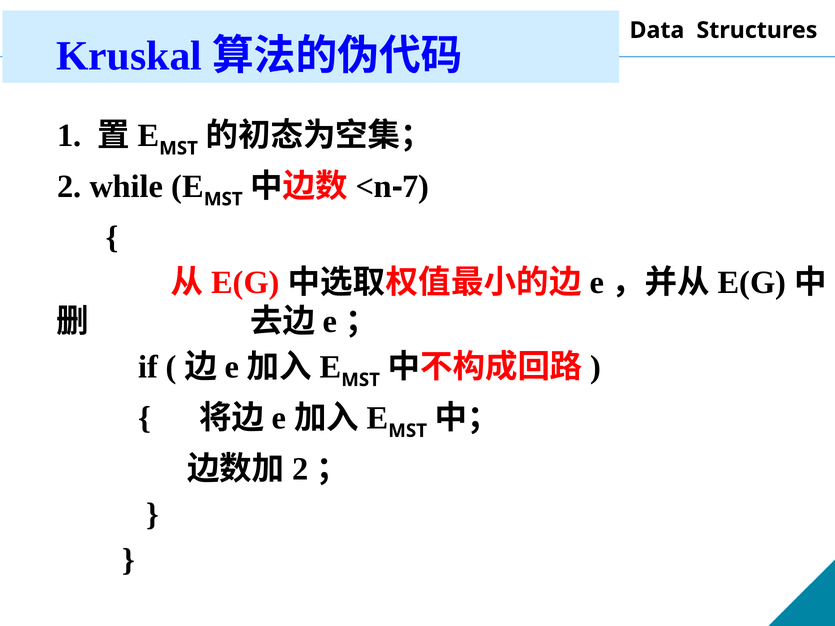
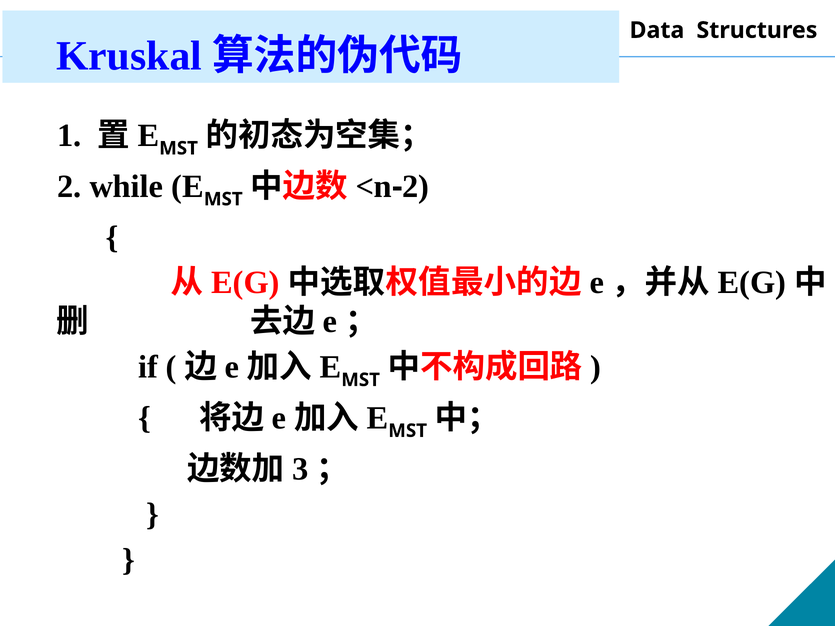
7 at (416, 187): 7 -> 2
2 at (300, 469): 2 -> 3
